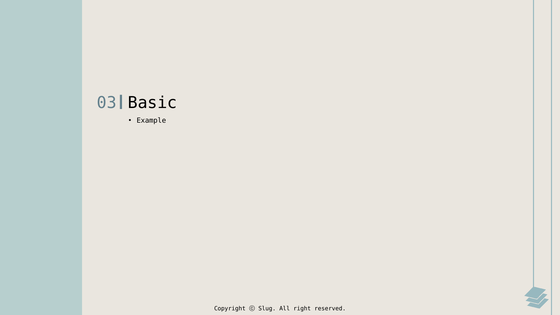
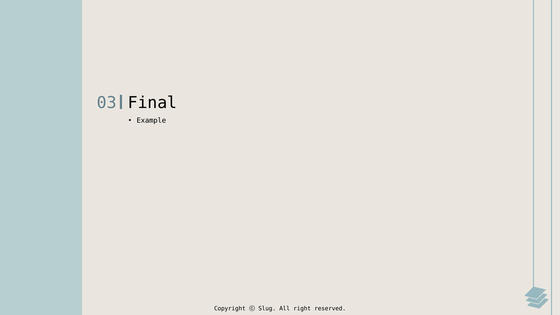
Basic: Basic -> Final
